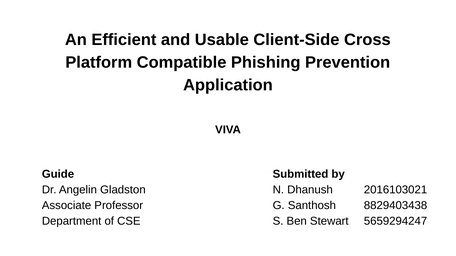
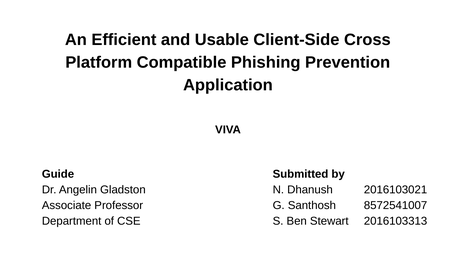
8829403438: 8829403438 -> 8572541007
5659294247: 5659294247 -> 2016103313
